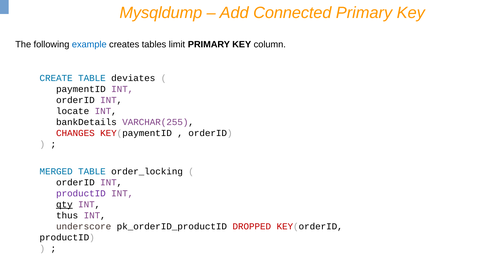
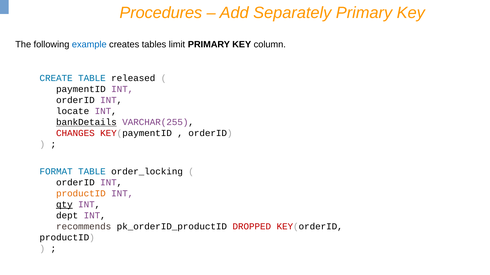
Mysqldump: Mysqldump -> Procedures
Connected: Connected -> Separately
deviates: deviates -> released
bankDetails underline: none -> present
MERGED: MERGED -> FORMAT
productID at (81, 194) colour: purple -> orange
thus: thus -> dept
underscore: underscore -> recommends
